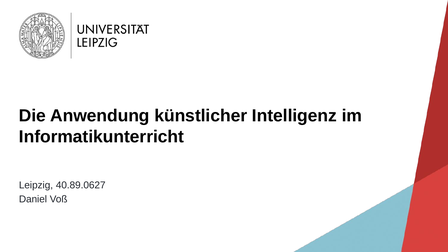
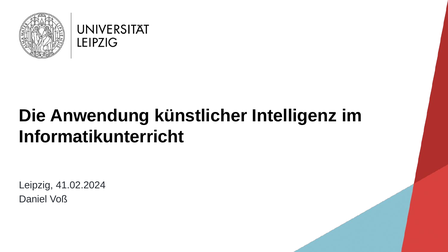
40.89.0627: 40.89.0627 -> 41.02.2024
